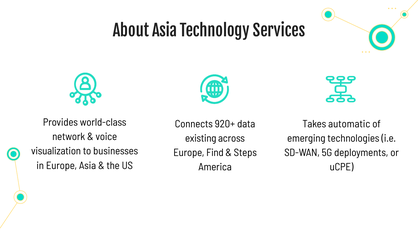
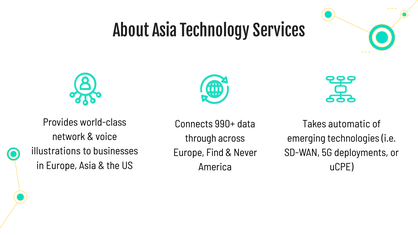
920+: 920+ -> 990+
existing: existing -> through
visualization: visualization -> illustrations
Steps: Steps -> Never
